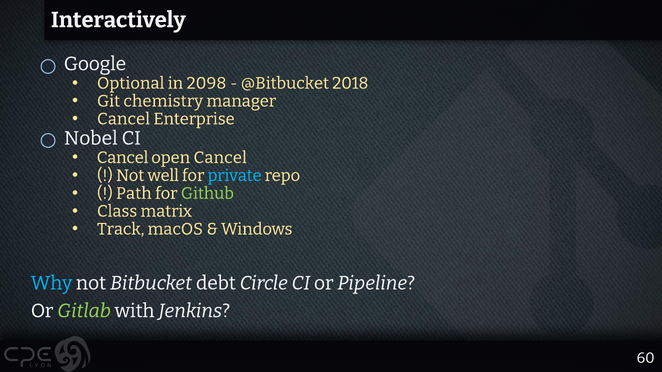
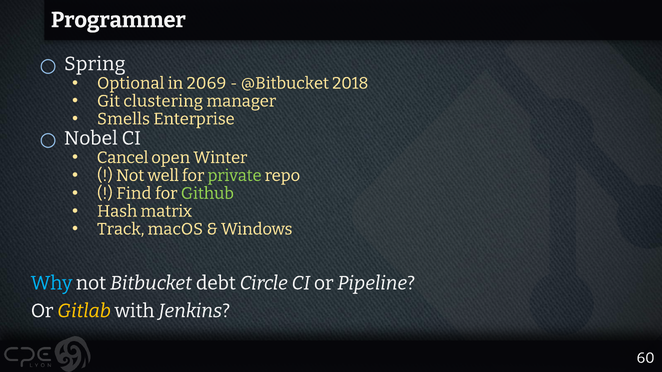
Interactively: Interactively -> Programmer
Google: Google -> Spring
2098: 2098 -> 2069
chemistry: chemistry -> clustering
Cancel at (124, 119): Cancel -> Smells
open Cancel: Cancel -> Winter
private colour: light blue -> light green
Path: Path -> Find
Class: Class -> Hash
Gitlab colour: light green -> yellow
